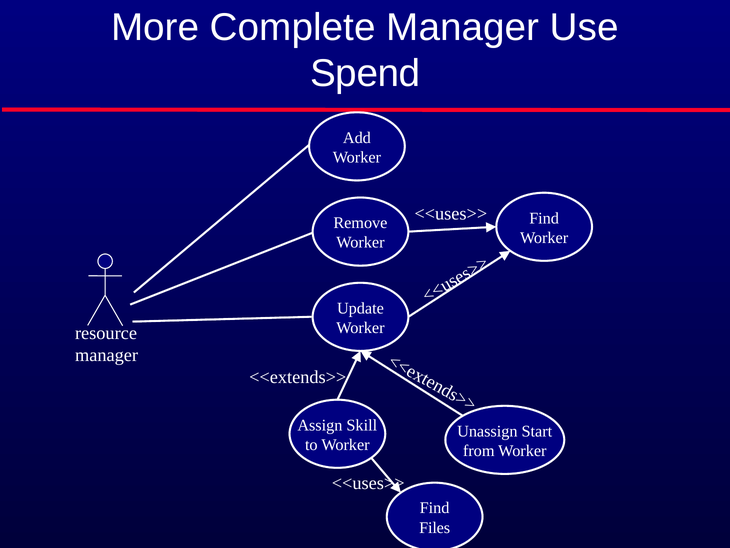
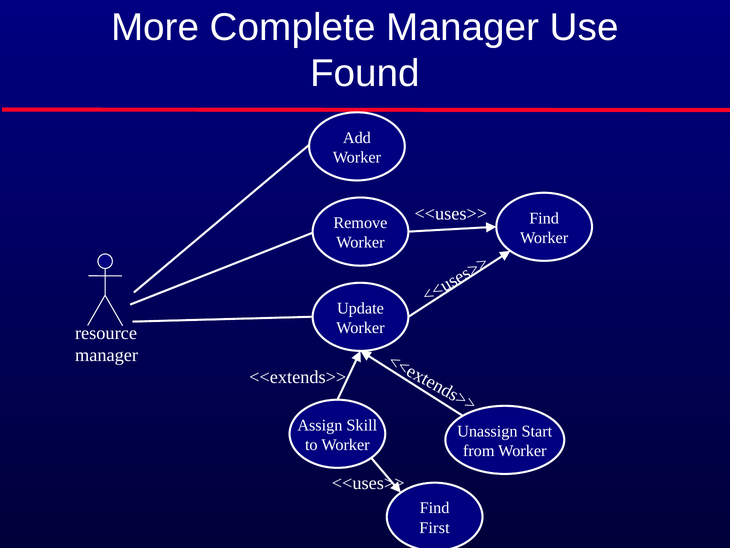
Spend: Spend -> Found
Files: Files -> First
